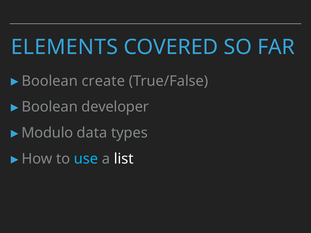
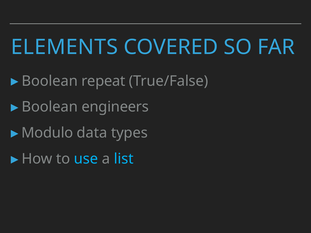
create: create -> repeat
developer: developer -> engineers
list colour: white -> light blue
